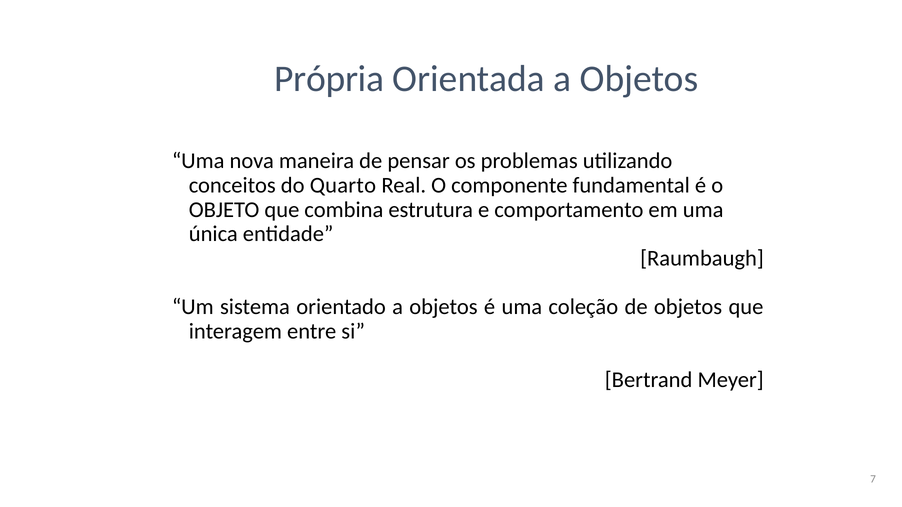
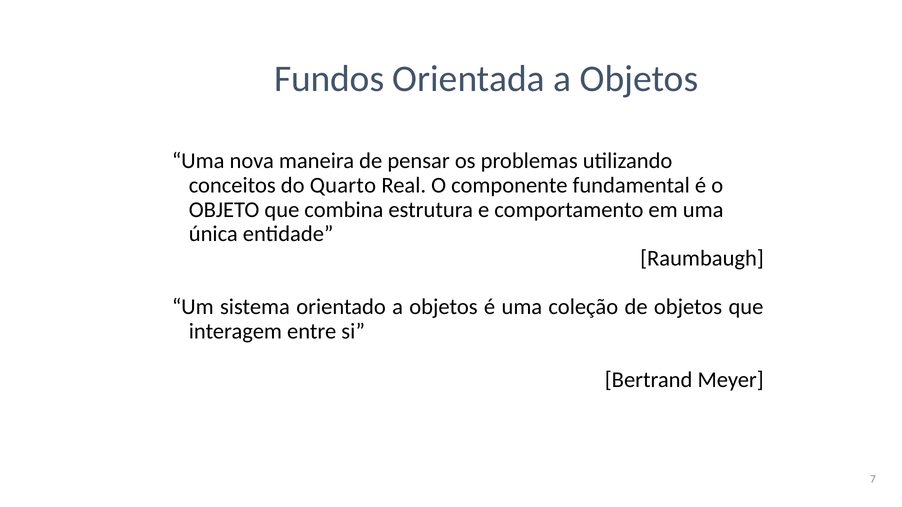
Própria: Própria -> Fundos
